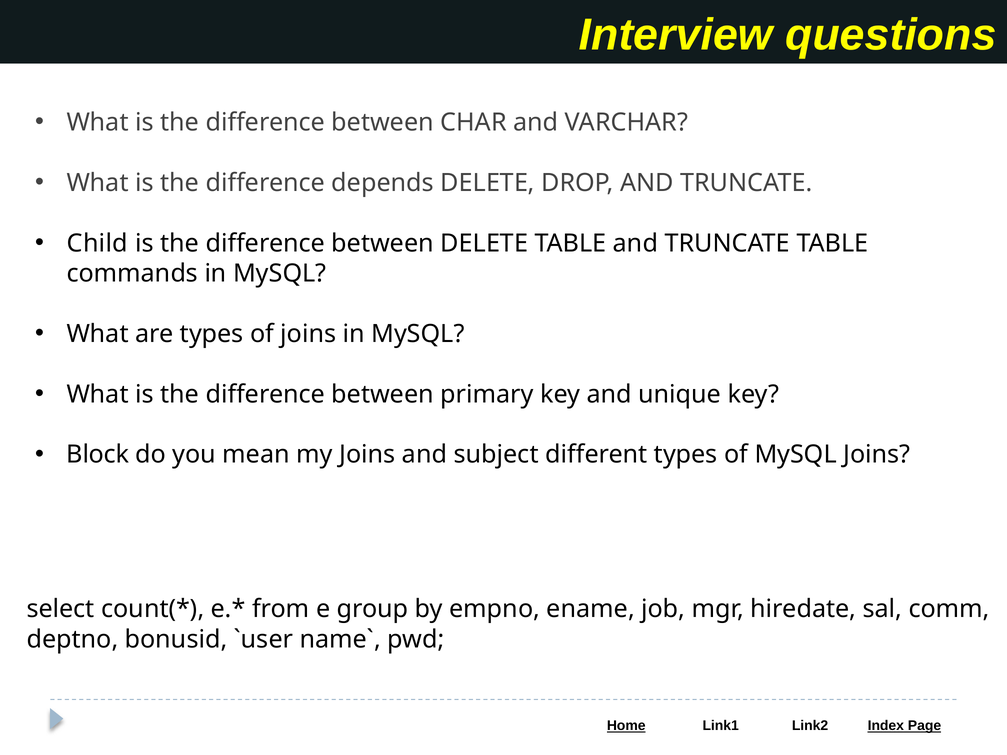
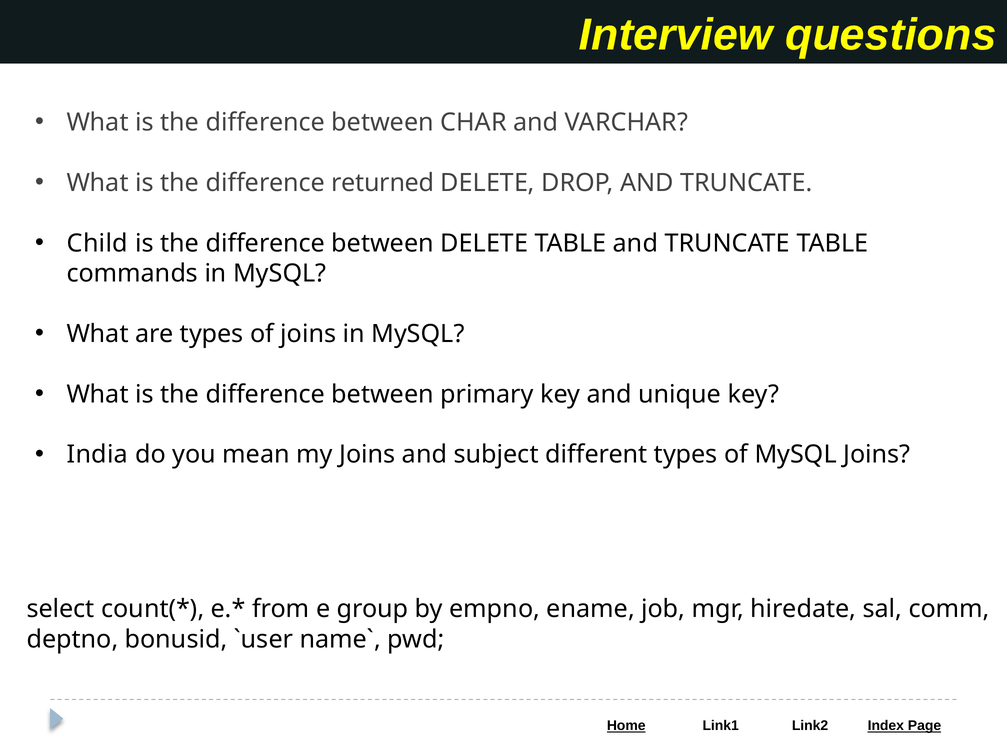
depends: depends -> returned
Block: Block -> India
